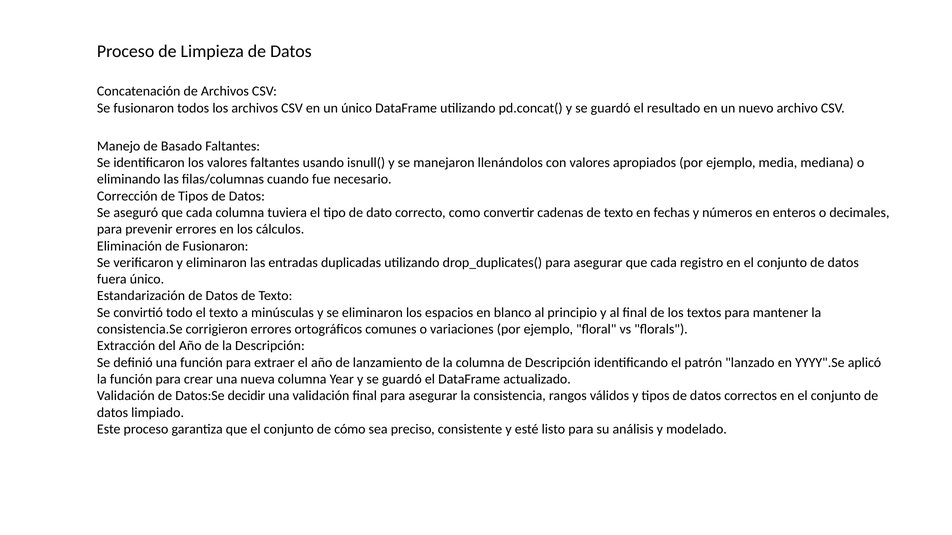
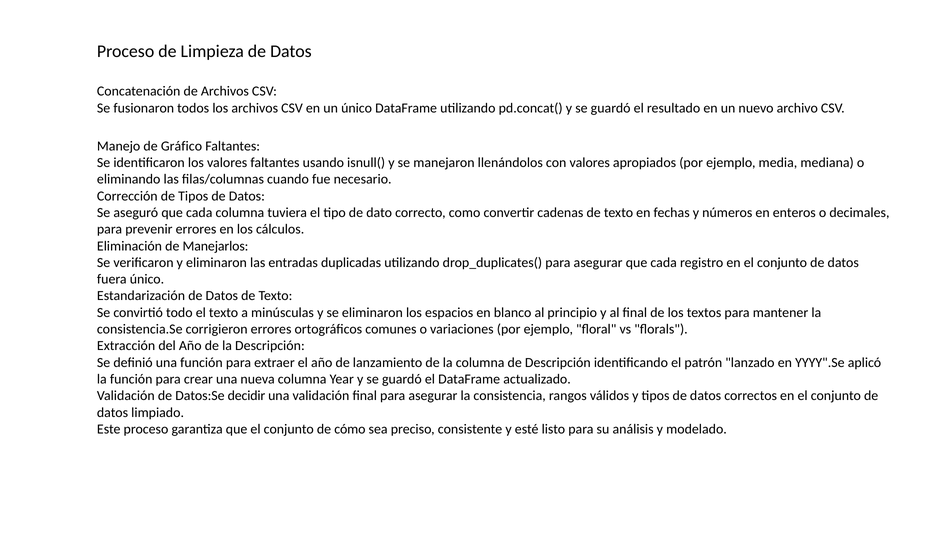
Basado: Basado -> Gráfico
de Fusionaron: Fusionaron -> Manejarlos
